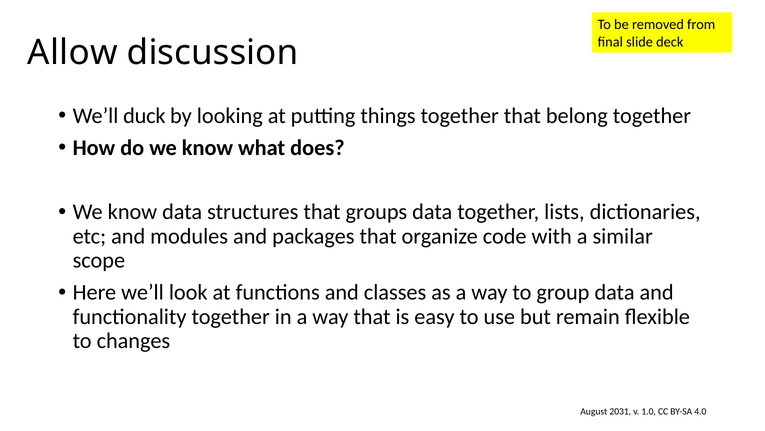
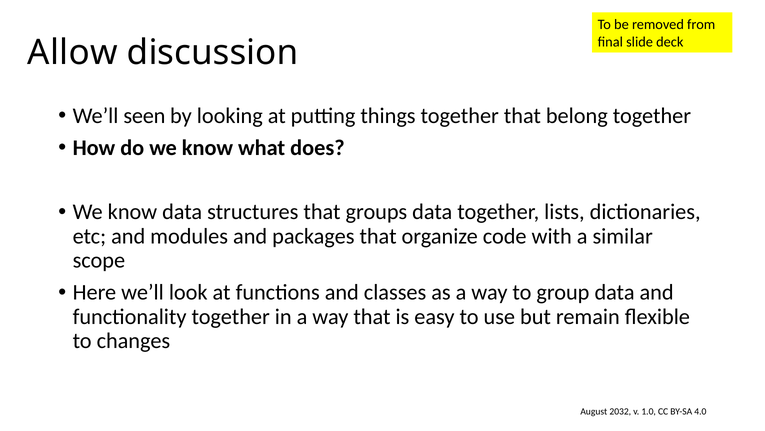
duck: duck -> seen
2031: 2031 -> 2032
